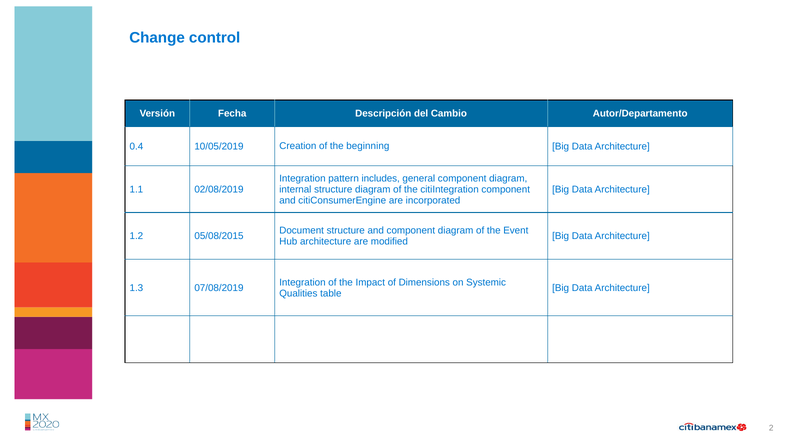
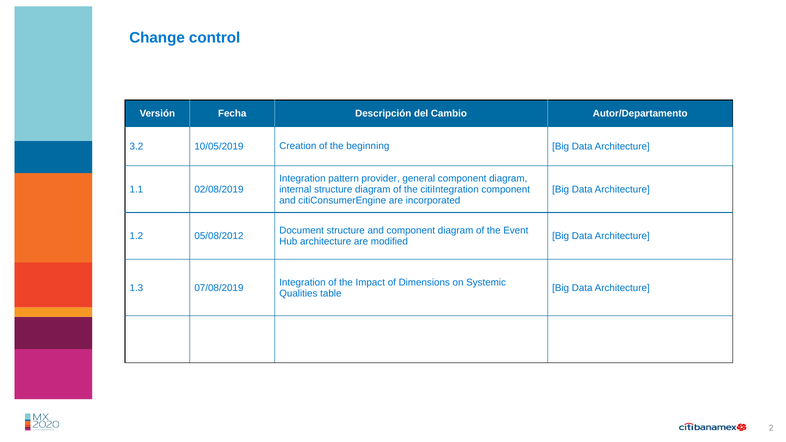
0.4: 0.4 -> 3.2
includes: includes -> provider
05/08/2015: 05/08/2015 -> 05/08/2012
